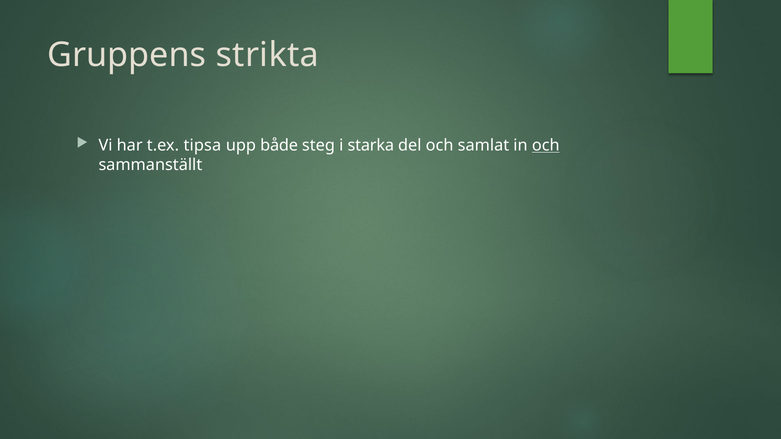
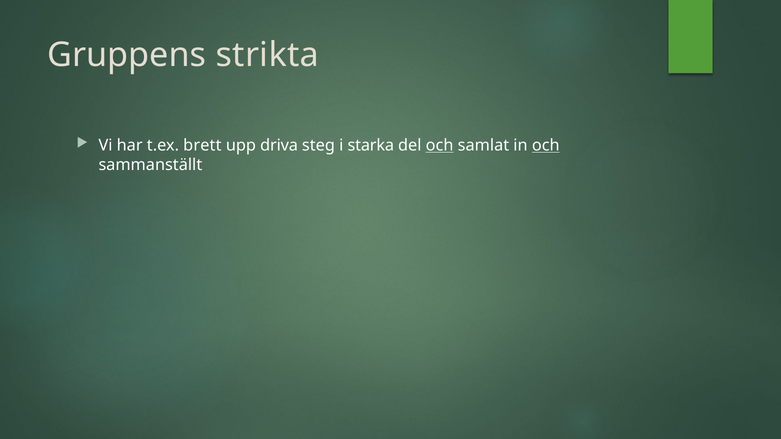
tipsa: tipsa -> brett
både: både -> driva
och at (440, 145) underline: none -> present
